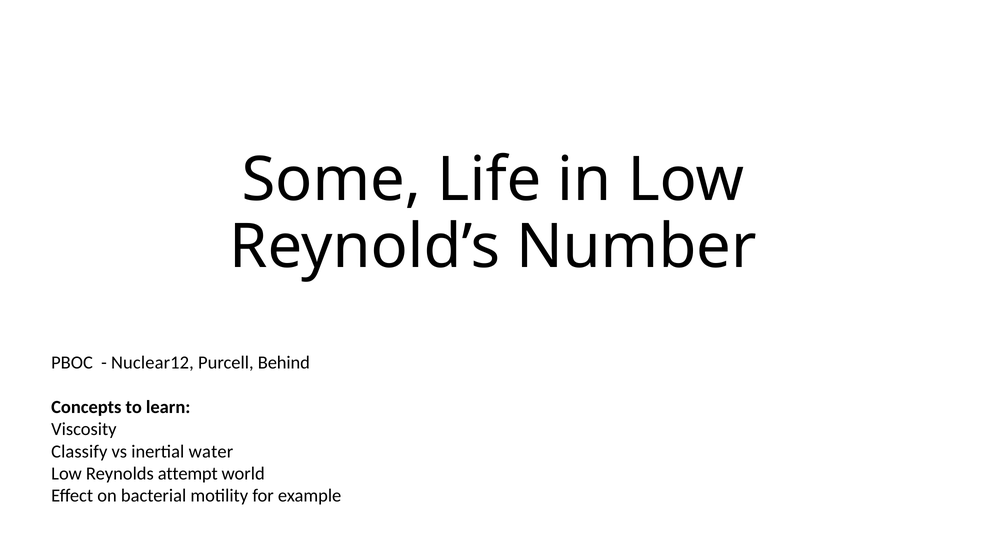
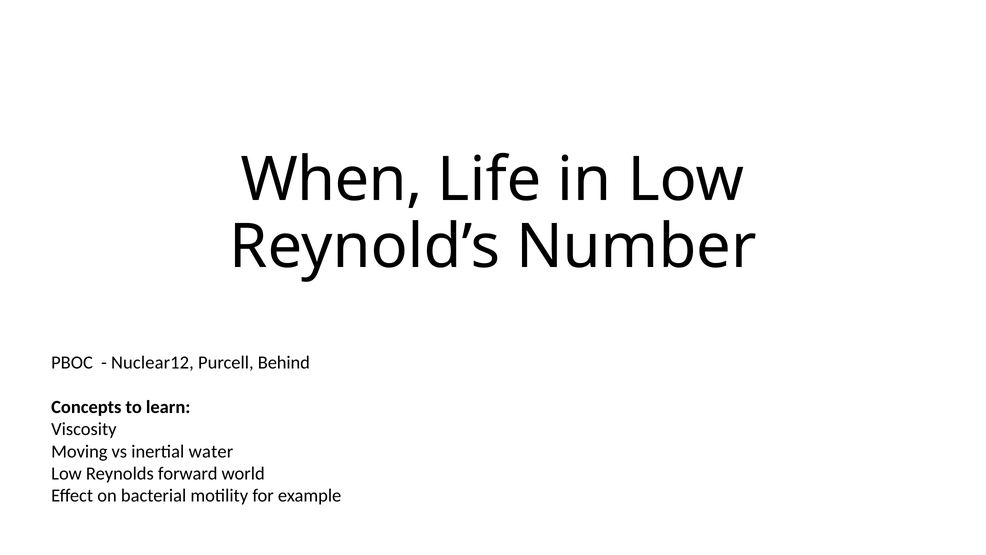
Some: Some -> When
Classify: Classify -> Moving
attempt: attempt -> forward
